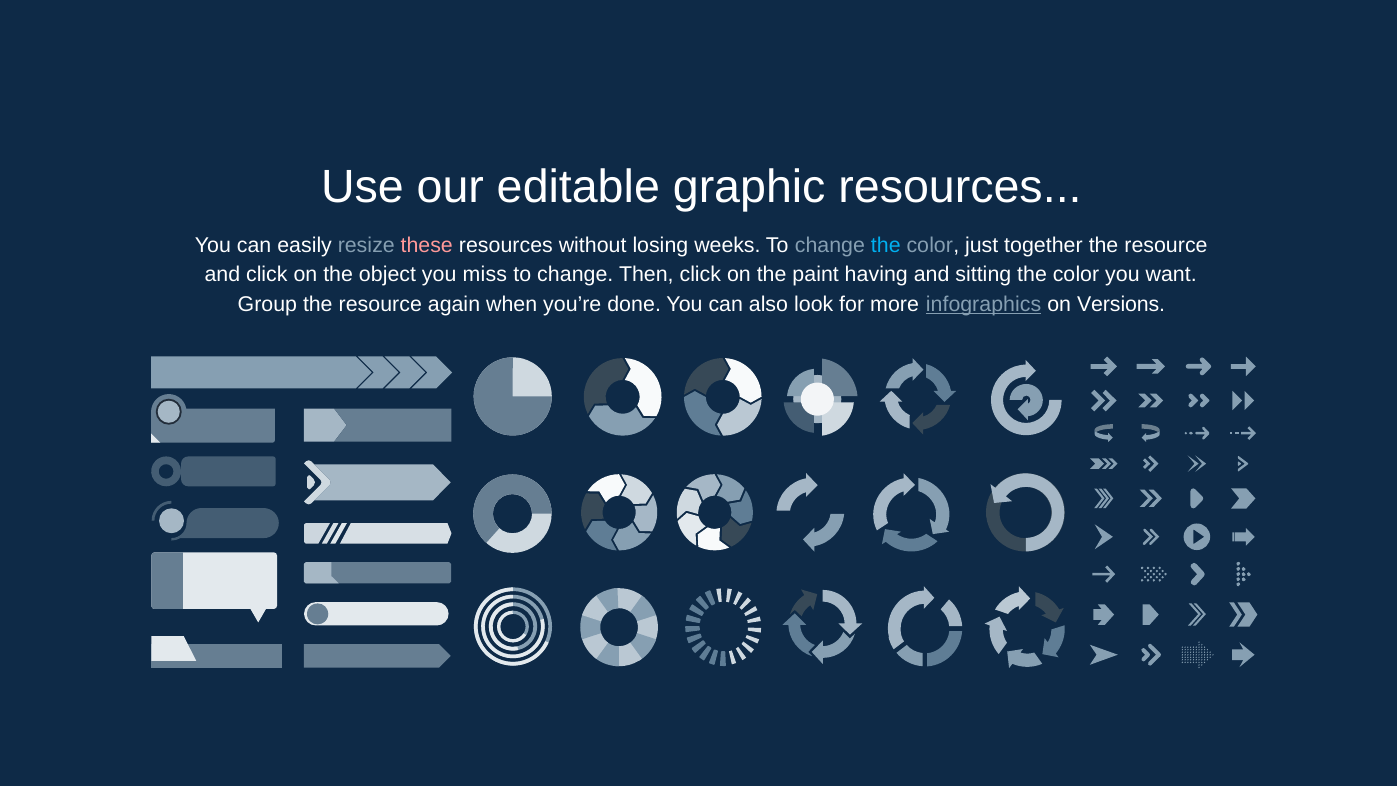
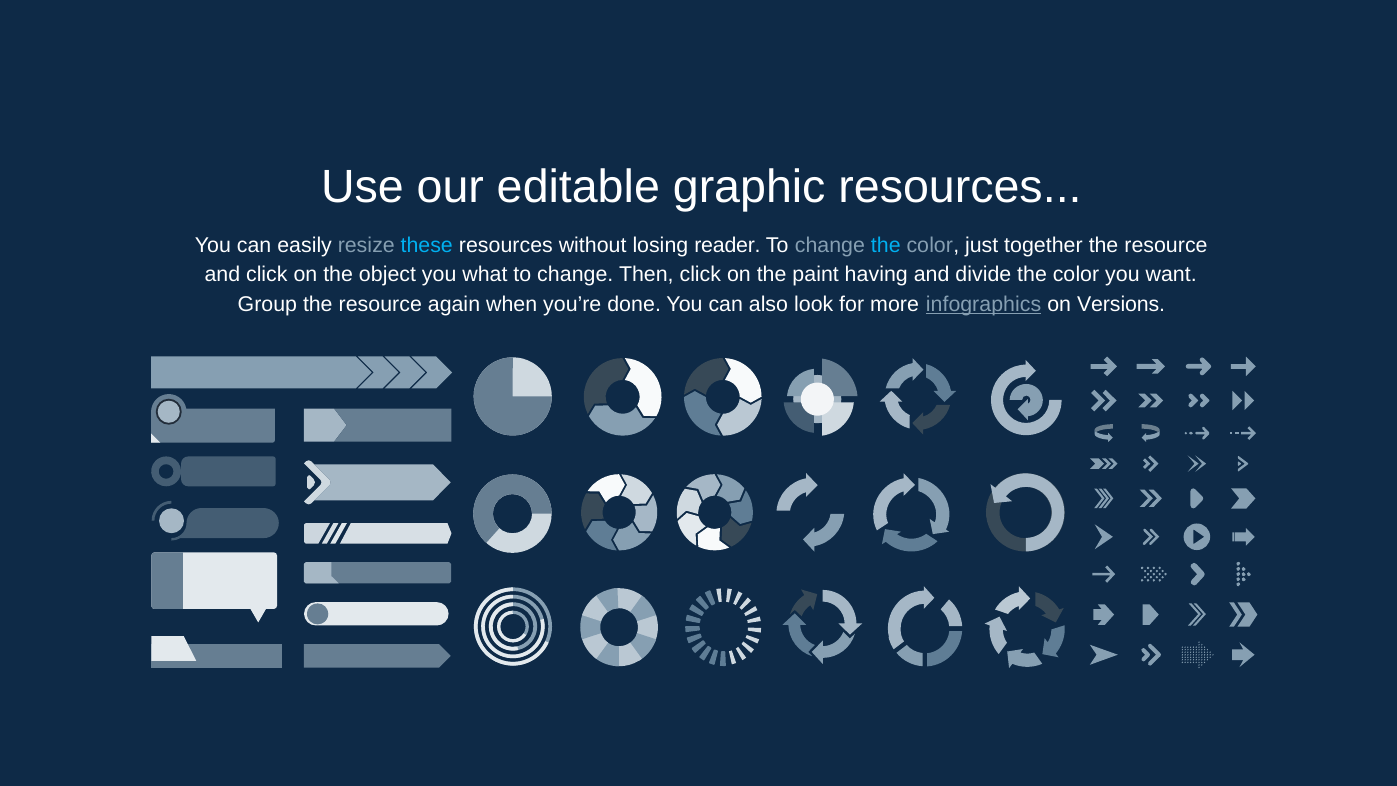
these colour: pink -> light blue
weeks: weeks -> reader
miss: miss -> what
sitting: sitting -> divide
